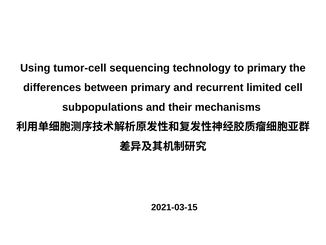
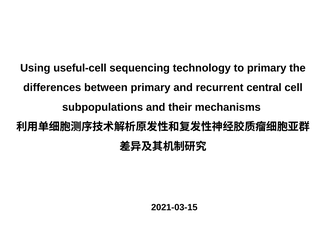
tumor-cell: tumor-cell -> useful-cell
limited: limited -> central
